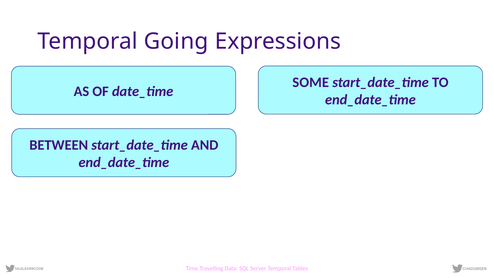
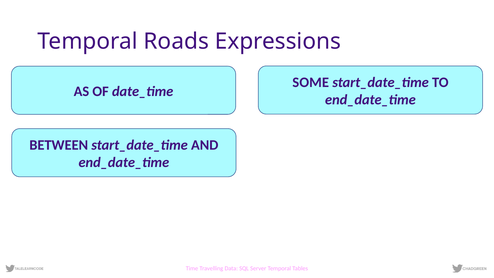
Going: Going -> Roads
